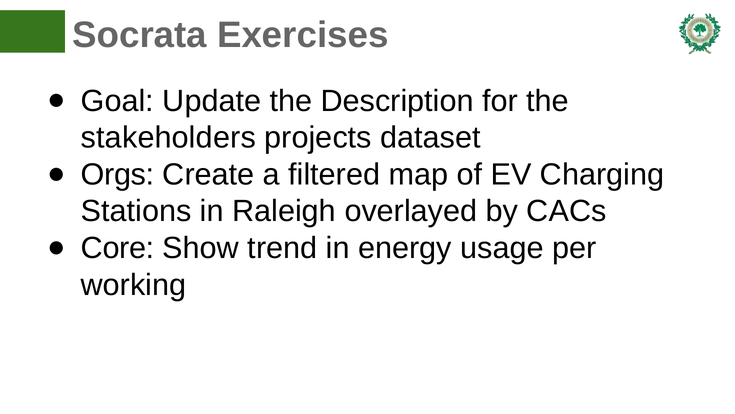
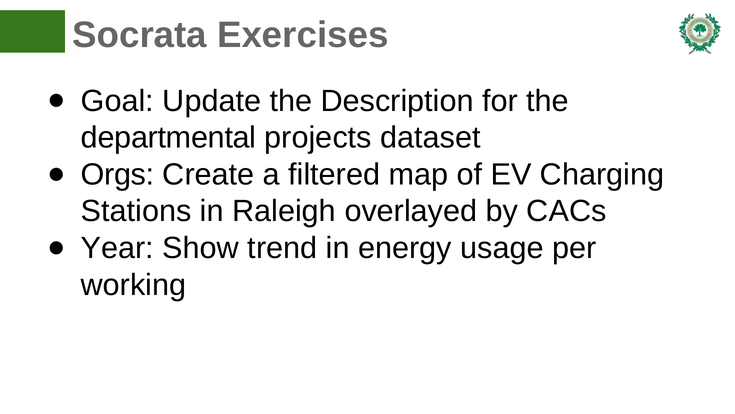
stakeholders: stakeholders -> departmental
Core: Core -> Year
